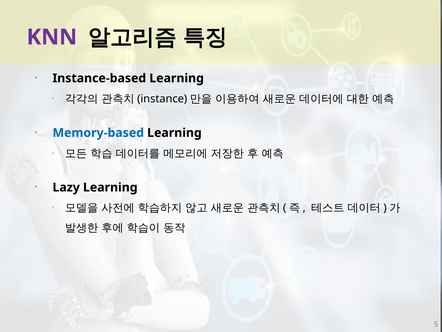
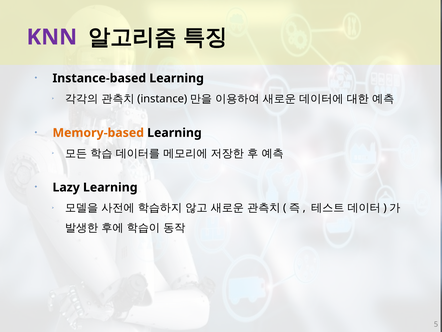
Memory-based colour: blue -> orange
